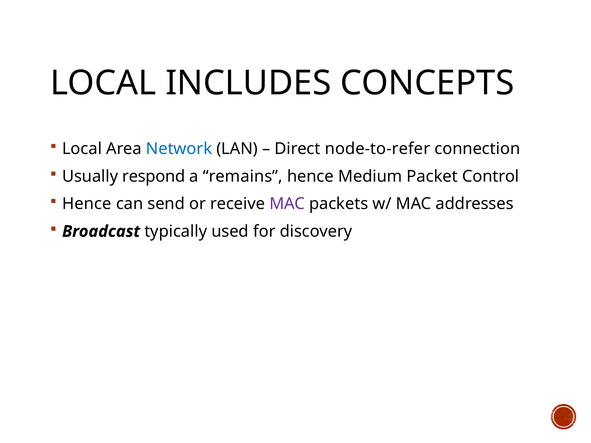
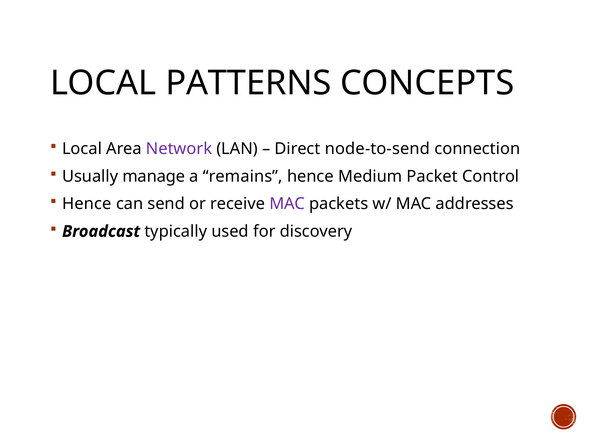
INCLUDES: INCLUDES -> PATTERNS
Network colour: blue -> purple
node-to-refer: node-to-refer -> node-to-send
respond: respond -> manage
